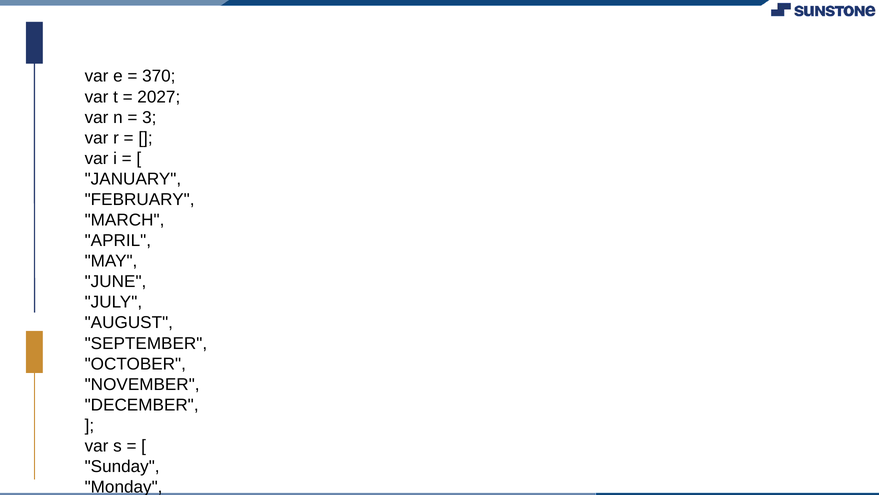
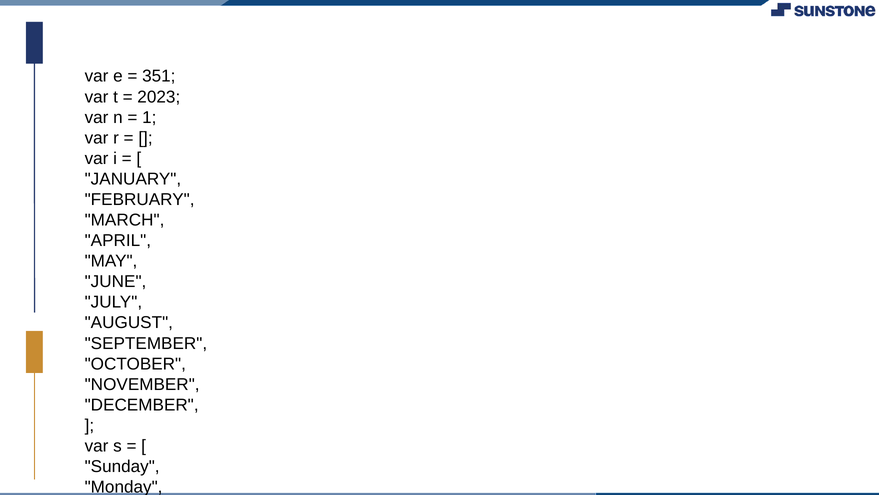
370: 370 -> 351
2027: 2027 -> 2023
3: 3 -> 1
